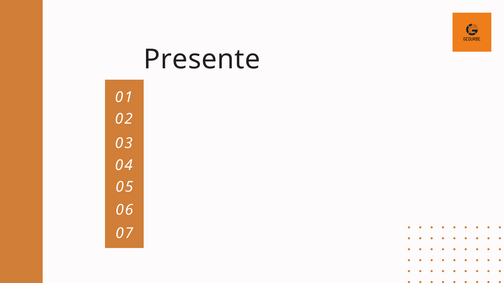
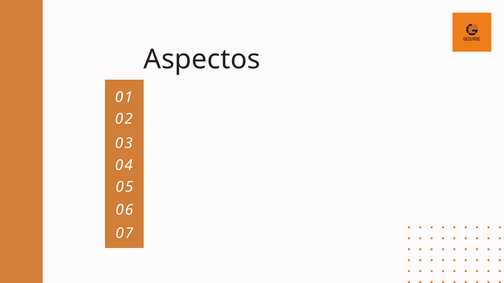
Presente: Presente -> Aspectos
